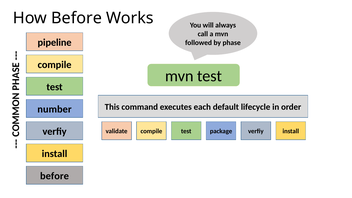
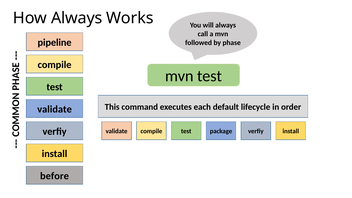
How Before: Before -> Always
number at (55, 109): number -> validate
